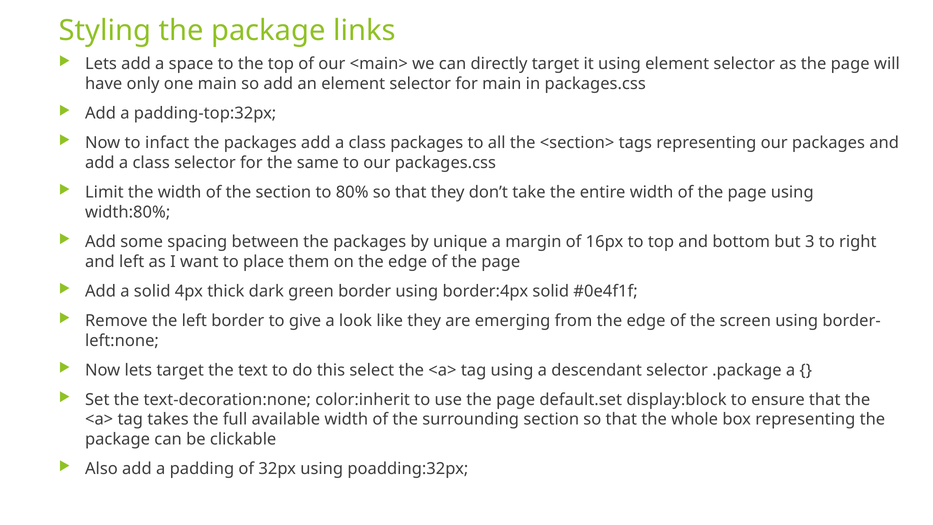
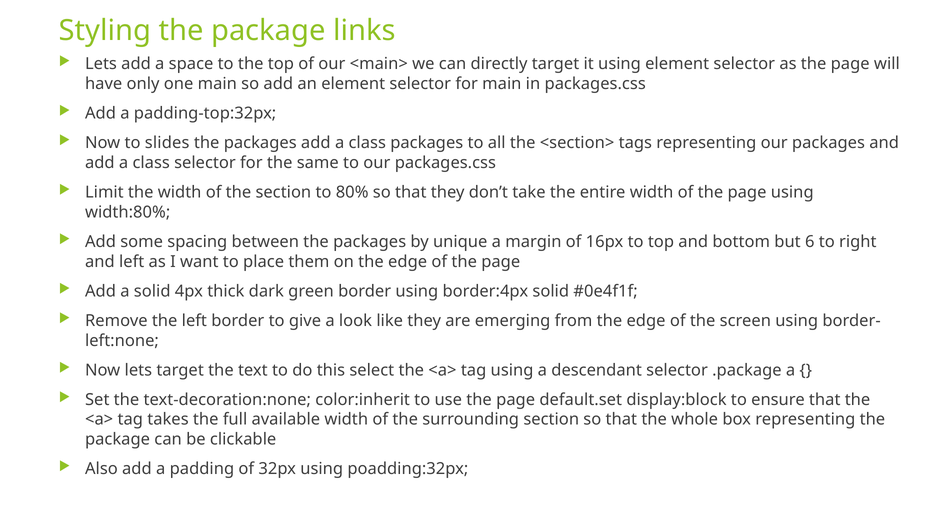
infact: infact -> slides
3: 3 -> 6
